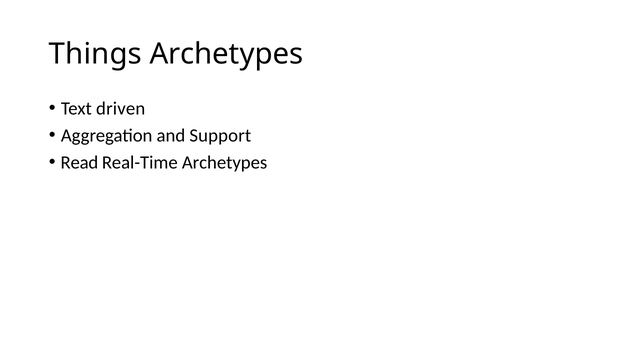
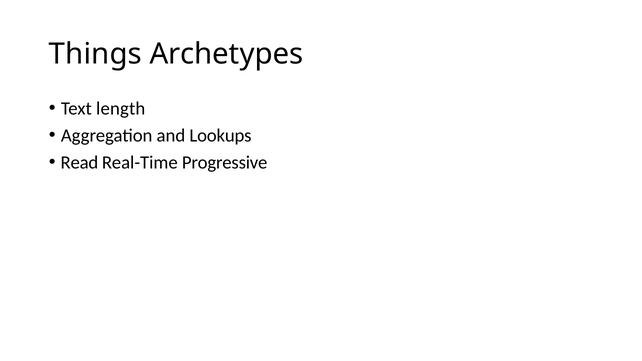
driven: driven -> length
Support: Support -> Lookups
Real-Time Archetypes: Archetypes -> Progressive
